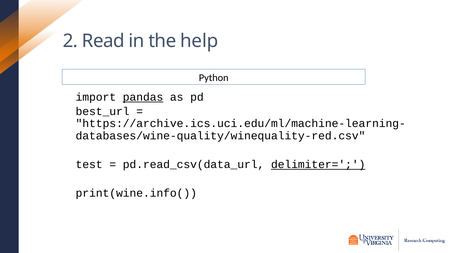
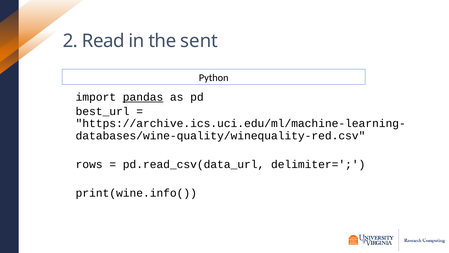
help: help -> sent
test: test -> rows
delimiter= underline: present -> none
